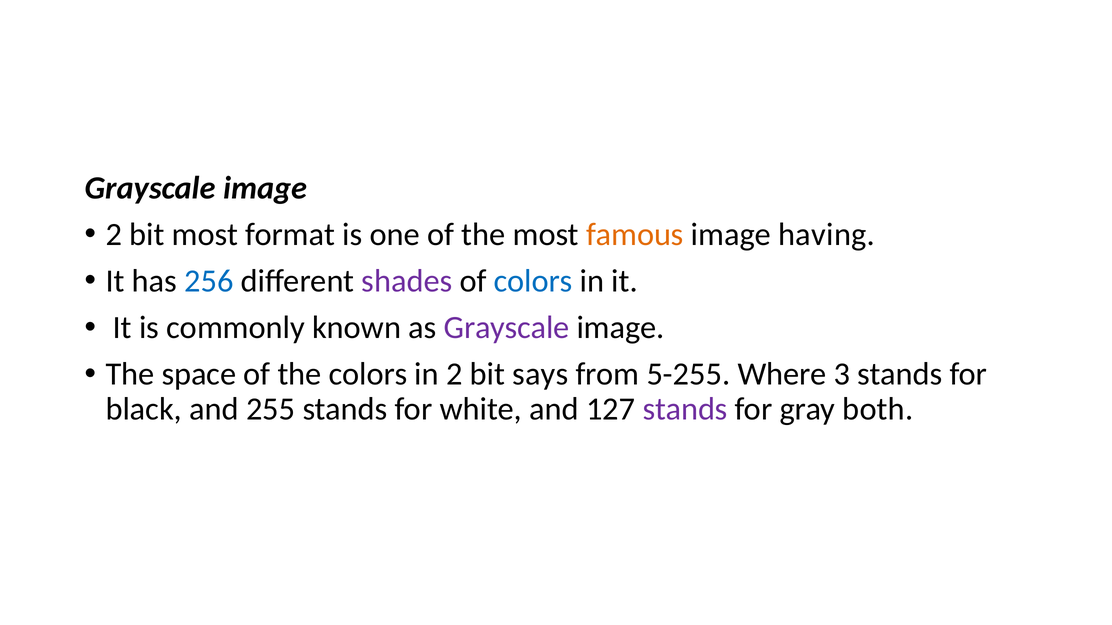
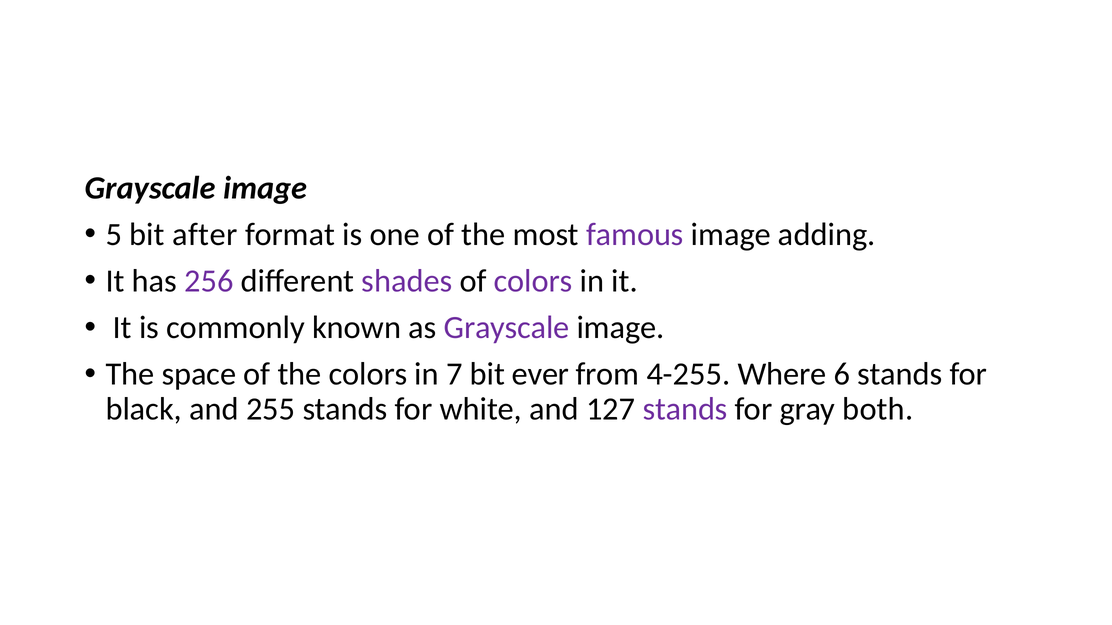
2 at (114, 235): 2 -> 5
bit most: most -> after
famous colour: orange -> purple
having: having -> adding
256 colour: blue -> purple
colors at (533, 281) colour: blue -> purple
in 2: 2 -> 7
says: says -> ever
5-255: 5-255 -> 4-255
3: 3 -> 6
